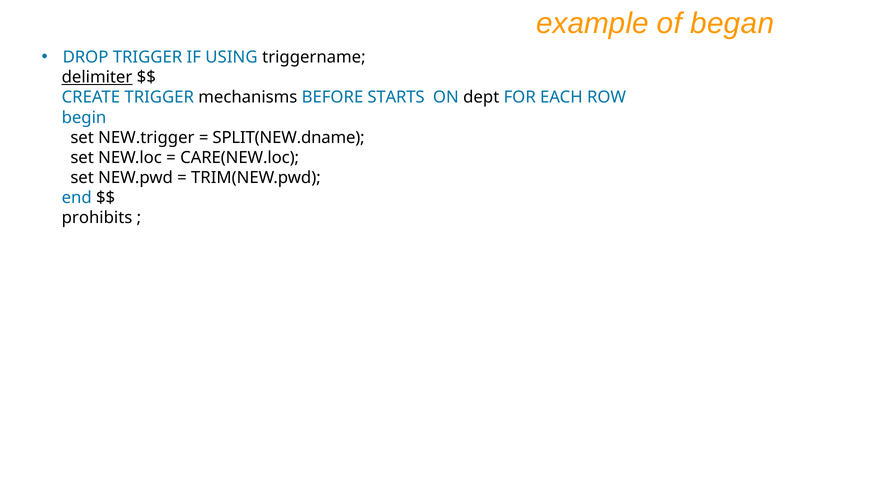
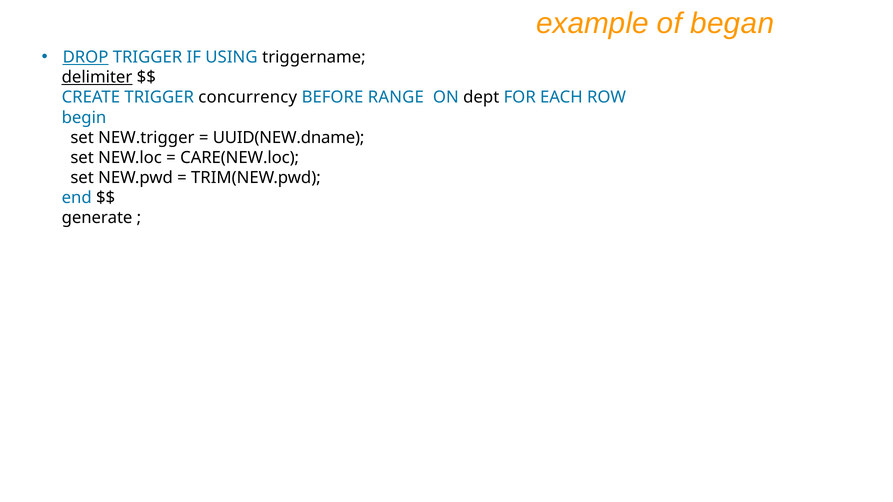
DROP underline: none -> present
mechanisms: mechanisms -> concurrency
STARTS: STARTS -> RANGE
SPLIT(NEW.dname: SPLIT(NEW.dname -> UUID(NEW.dname
prohibits: prohibits -> generate
